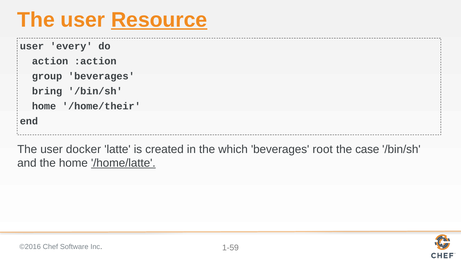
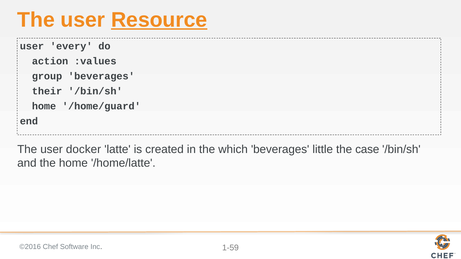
:action: :action -> :values
bring: bring -> their
/home/their: /home/their -> /home/guard
root: root -> little
/home/latte underline: present -> none
